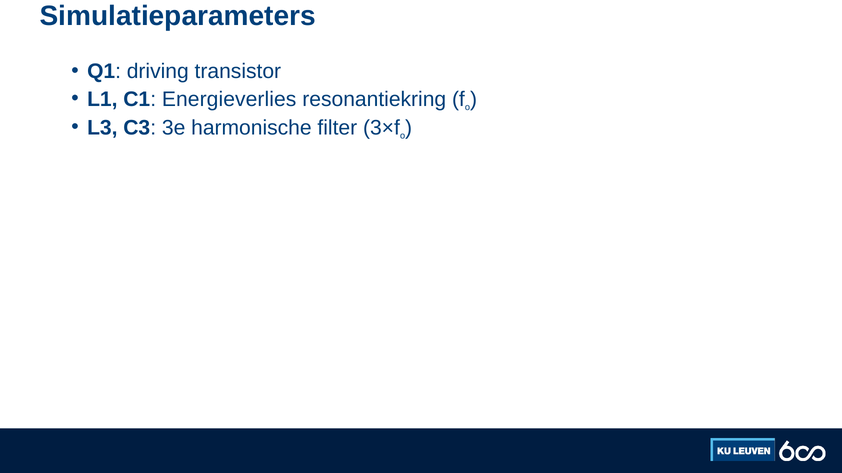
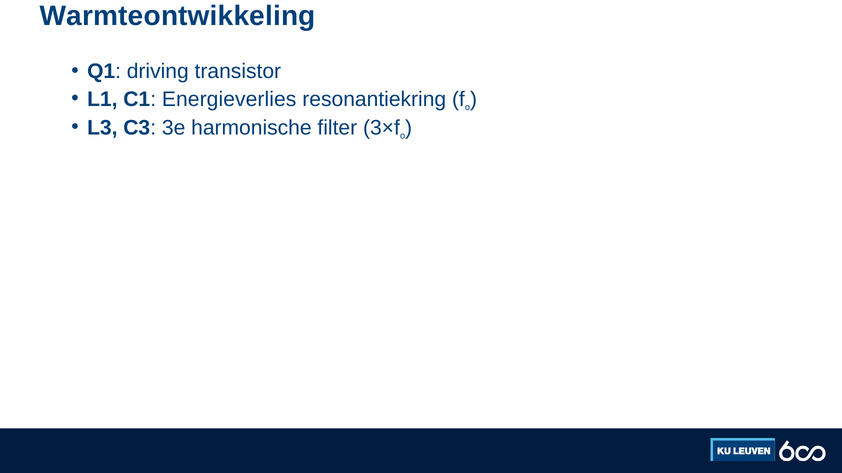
Simulatieparameters: Simulatieparameters -> Warmteontwikkeling
